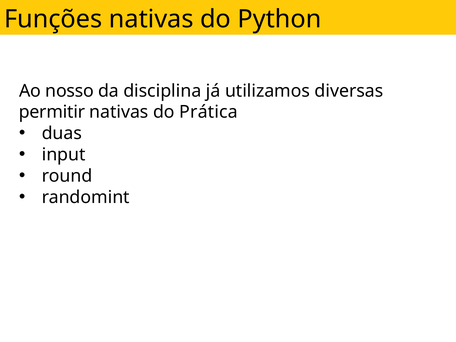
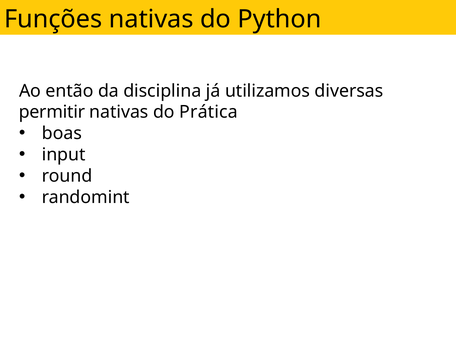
nosso: nosso -> então
duas: duas -> boas
